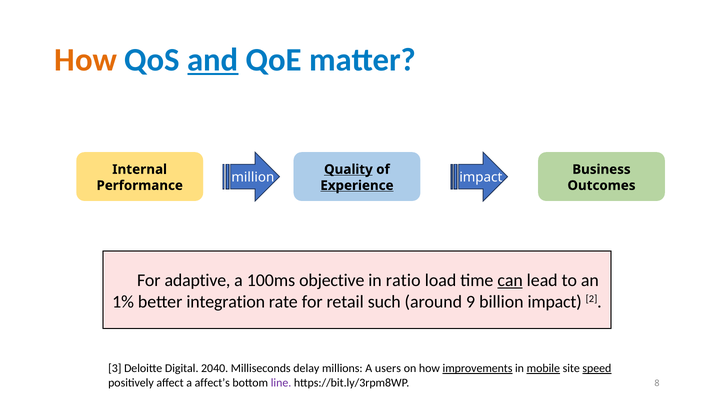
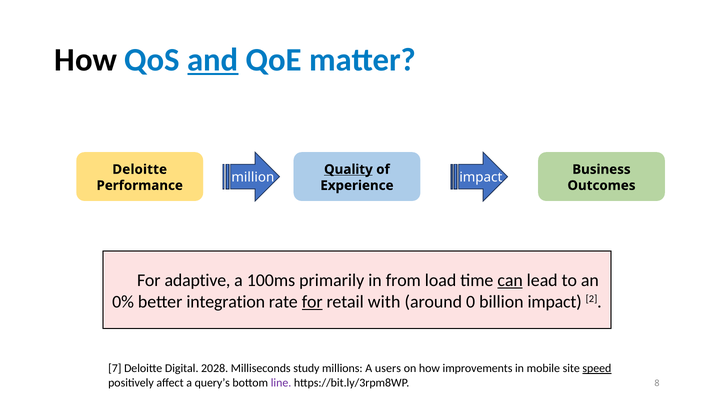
How at (86, 60) colour: orange -> black
Internal at (140, 169): Internal -> Deloitte
Experience underline: present -> none
objective: objective -> primarily
ratio: ratio -> from
1%: 1% -> 0%
for underline: none -> present
such: such -> with
9: 9 -> 0
3: 3 -> 7
2040: 2040 -> 2028
delay: delay -> study
improvements underline: present -> none
mobile underline: present -> none
affect’s: affect’s -> query’s
